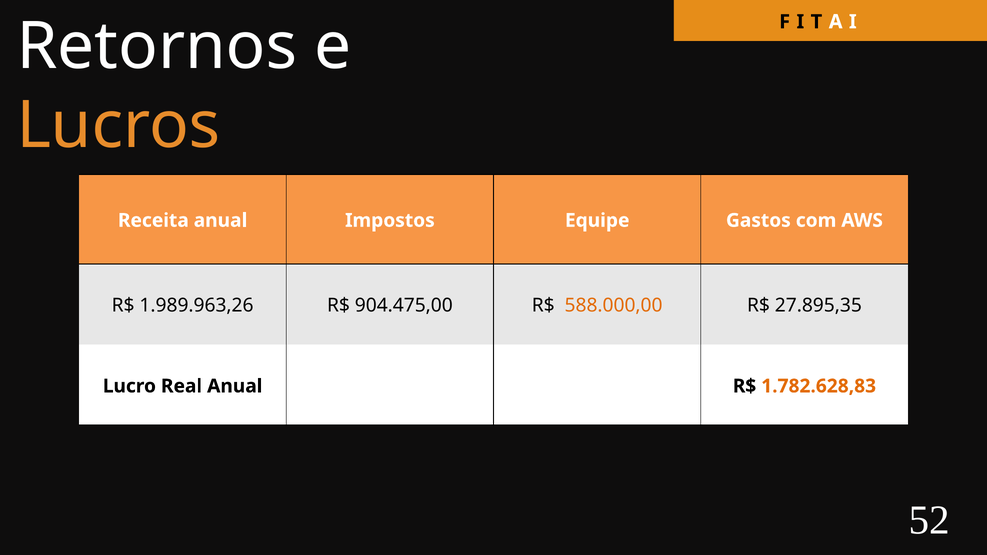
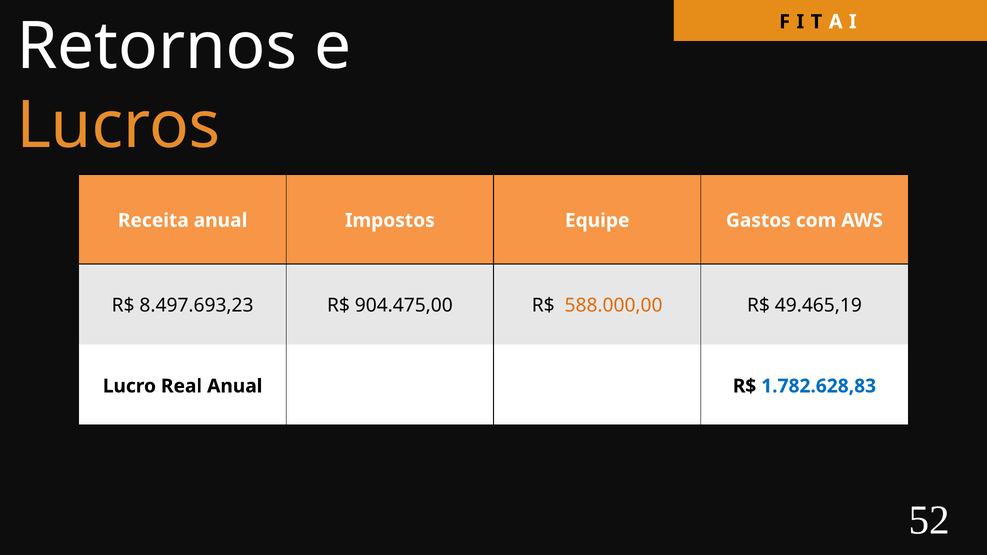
1.989.963,26: 1.989.963,26 -> 8.497.693,23
27.895,35: 27.895,35 -> 49.465,19
1.782.628,83 colour: orange -> blue
